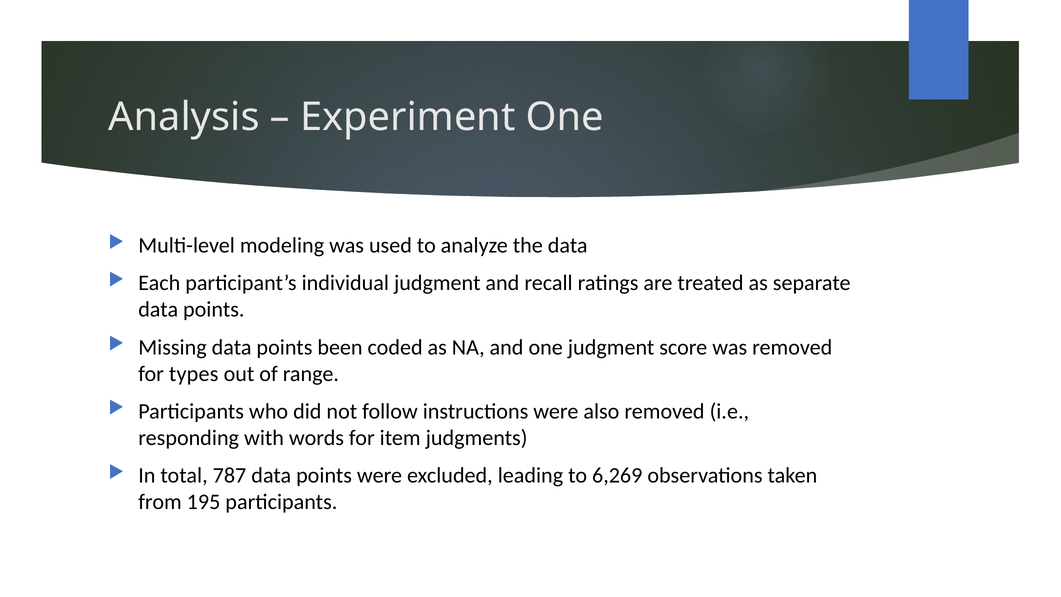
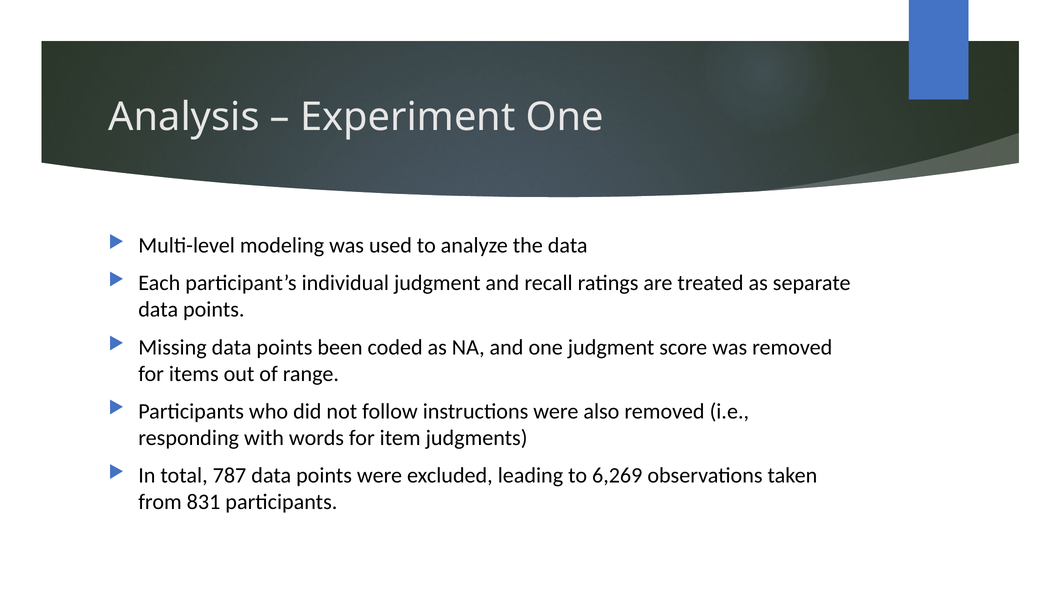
types: types -> items
195: 195 -> 831
